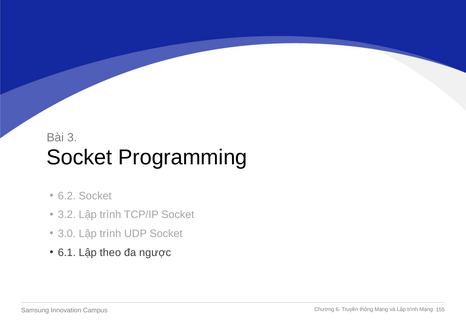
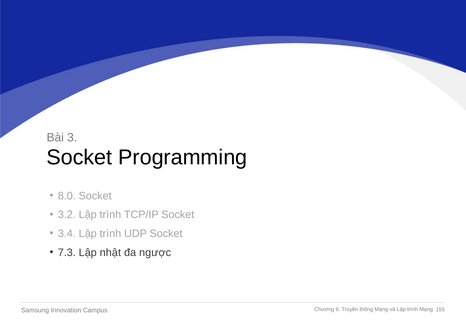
6.2: 6.2 -> 8.0
3.0: 3.0 -> 3.4
6.1: 6.1 -> 7.3
theo: theo -> nhật
